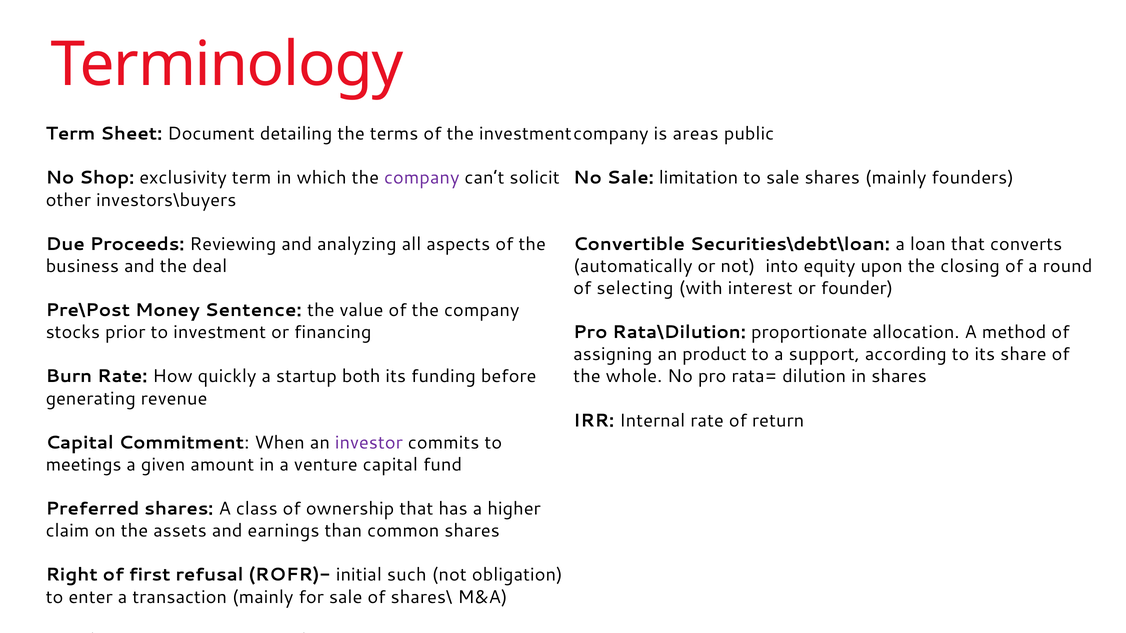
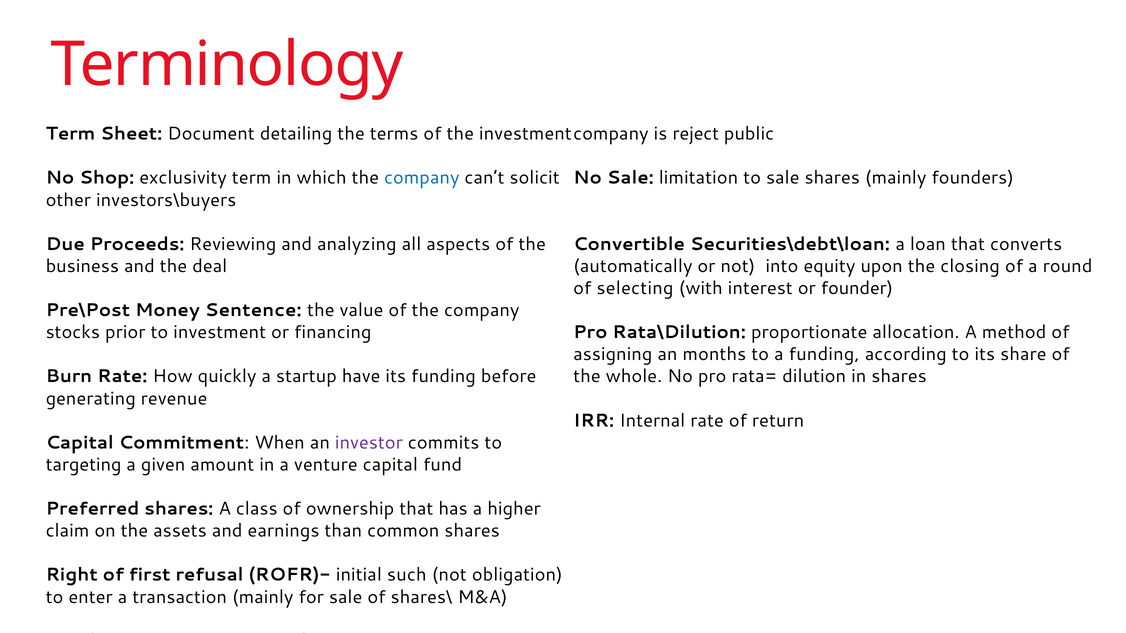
areas: areas -> reject
company at (422, 178) colour: purple -> blue
product: product -> months
a support: support -> funding
both: both -> have
meetings: meetings -> targeting
